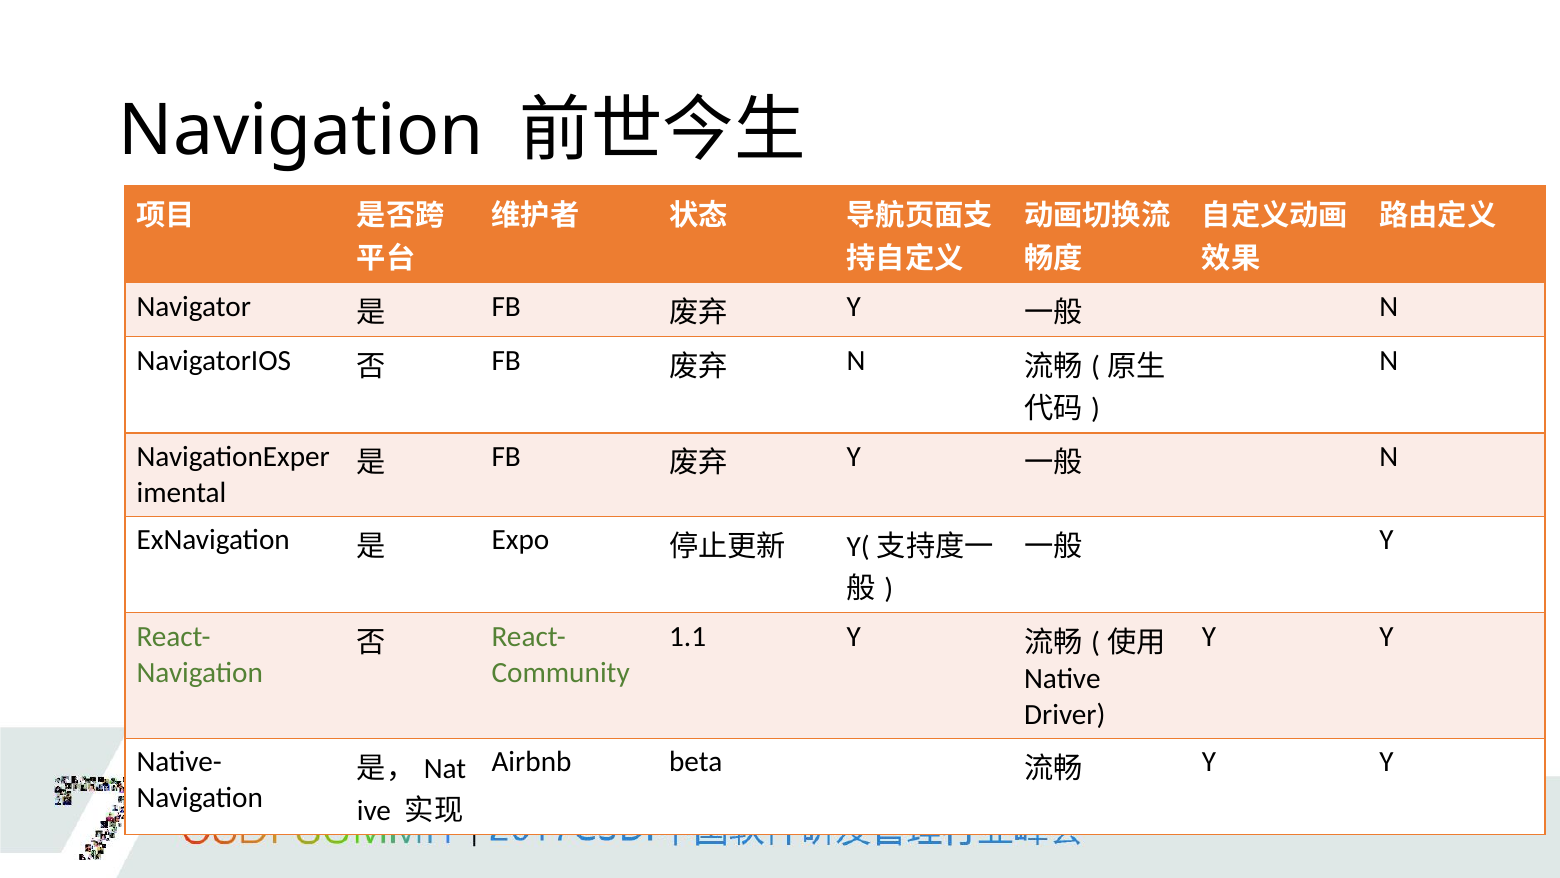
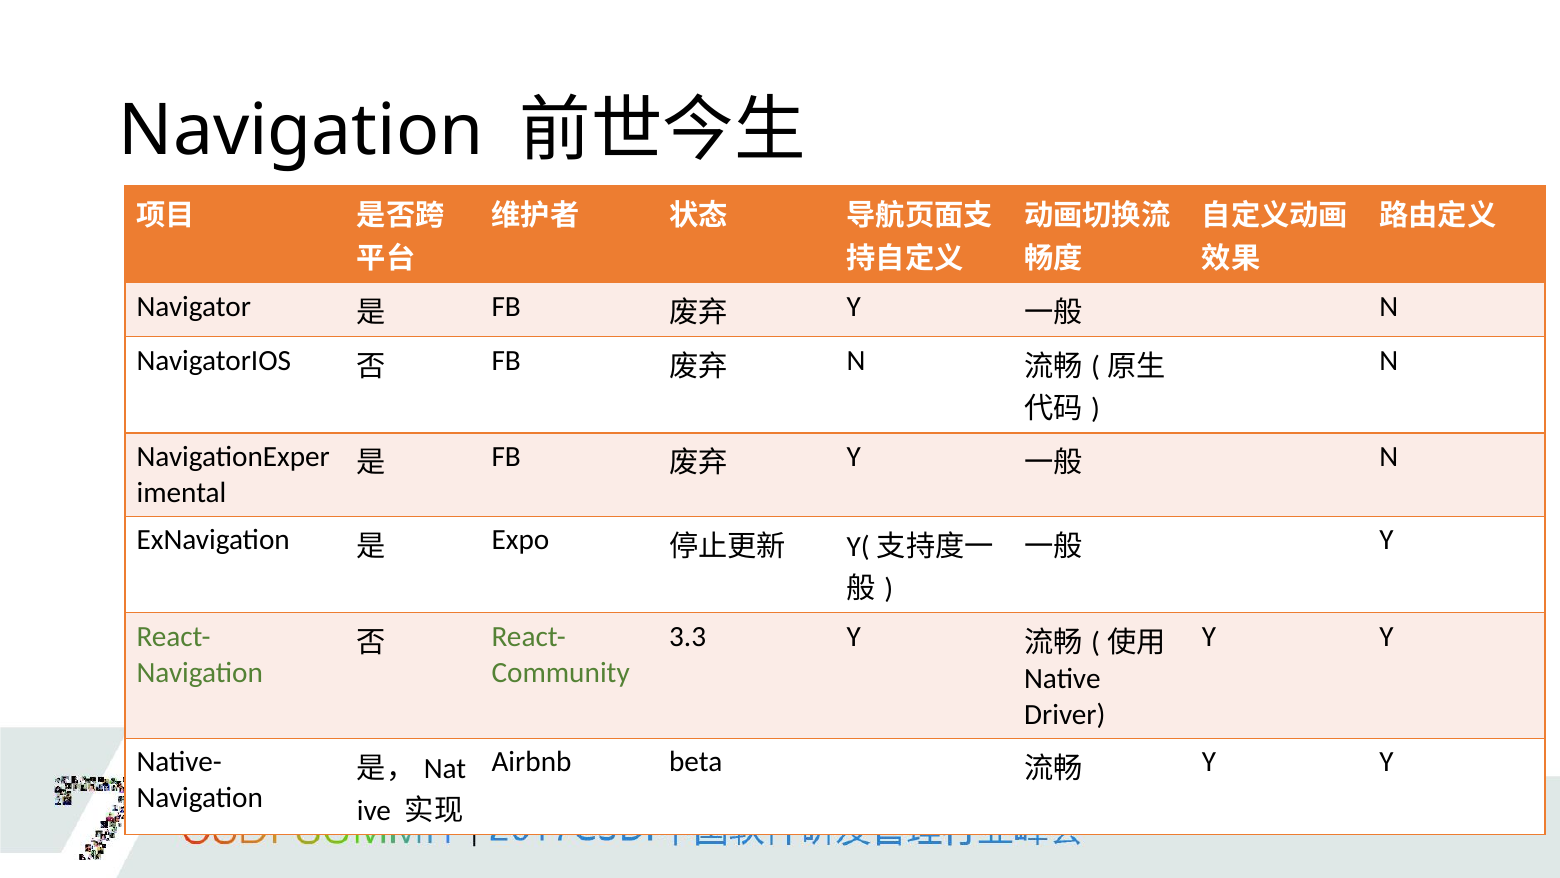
1.1: 1.1 -> 3.3
